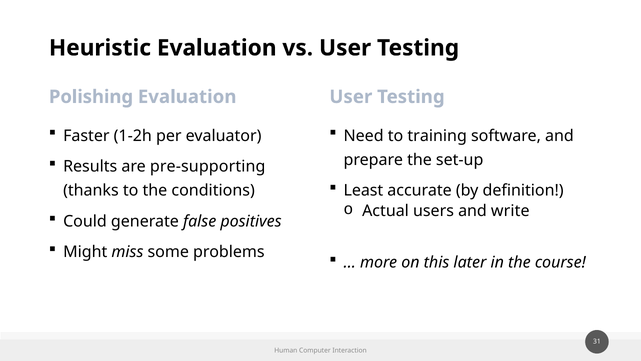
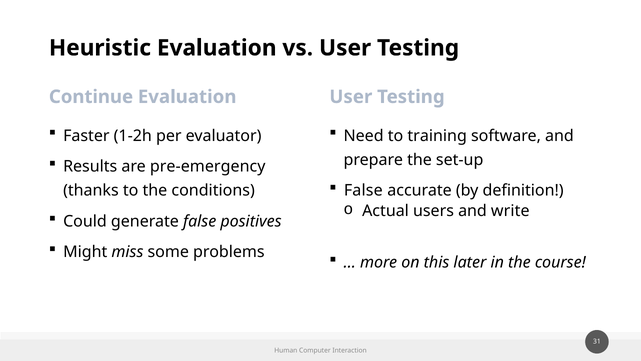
Polishing: Polishing -> Continue
pre-supporting: pre-supporting -> pre-emergency
Least at (363, 190): Least -> False
